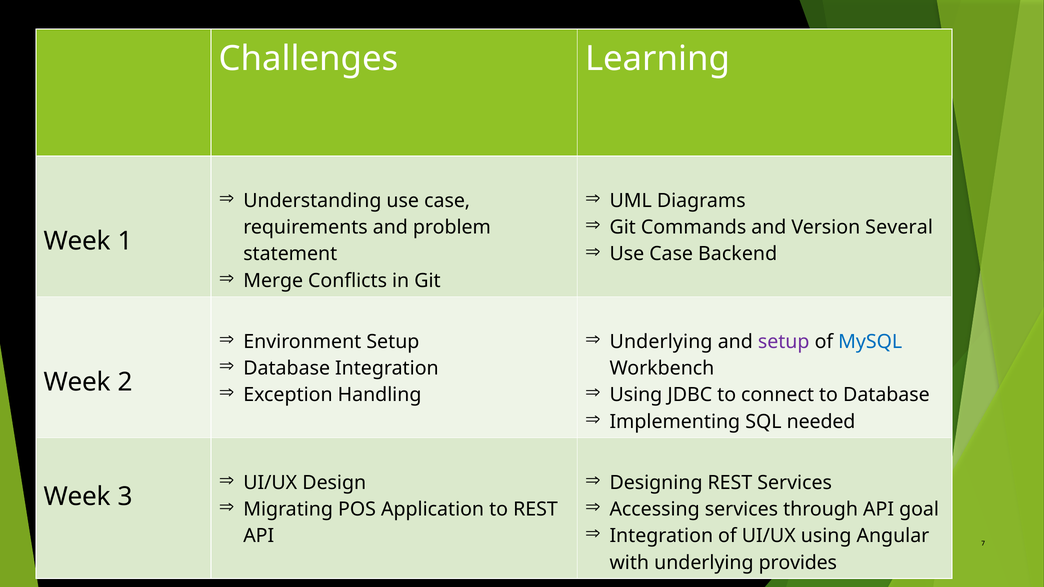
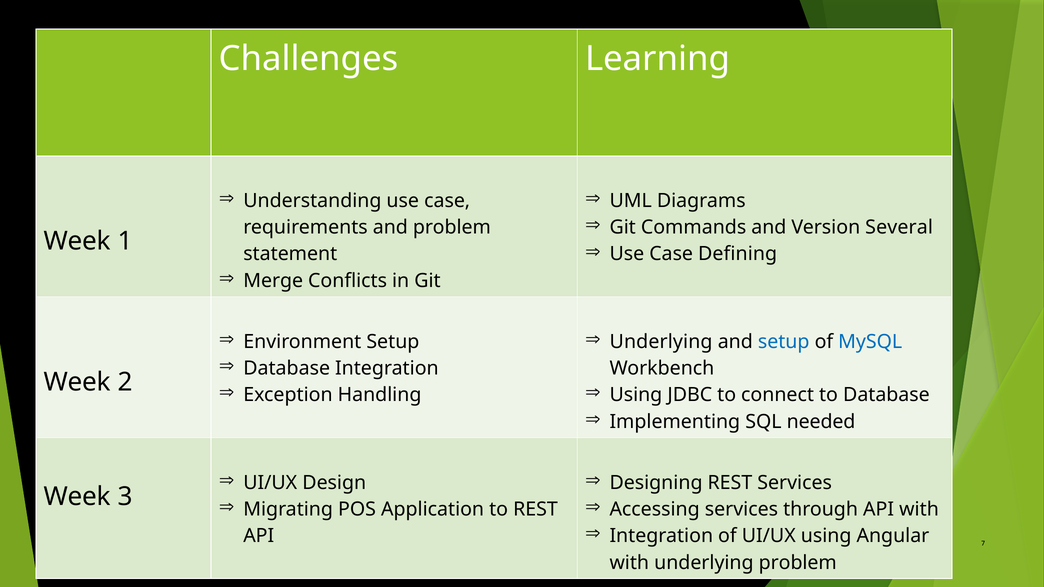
Backend: Backend -> Defining
setup at (784, 342) colour: purple -> blue
API goal: goal -> with
underlying provides: provides -> problem
